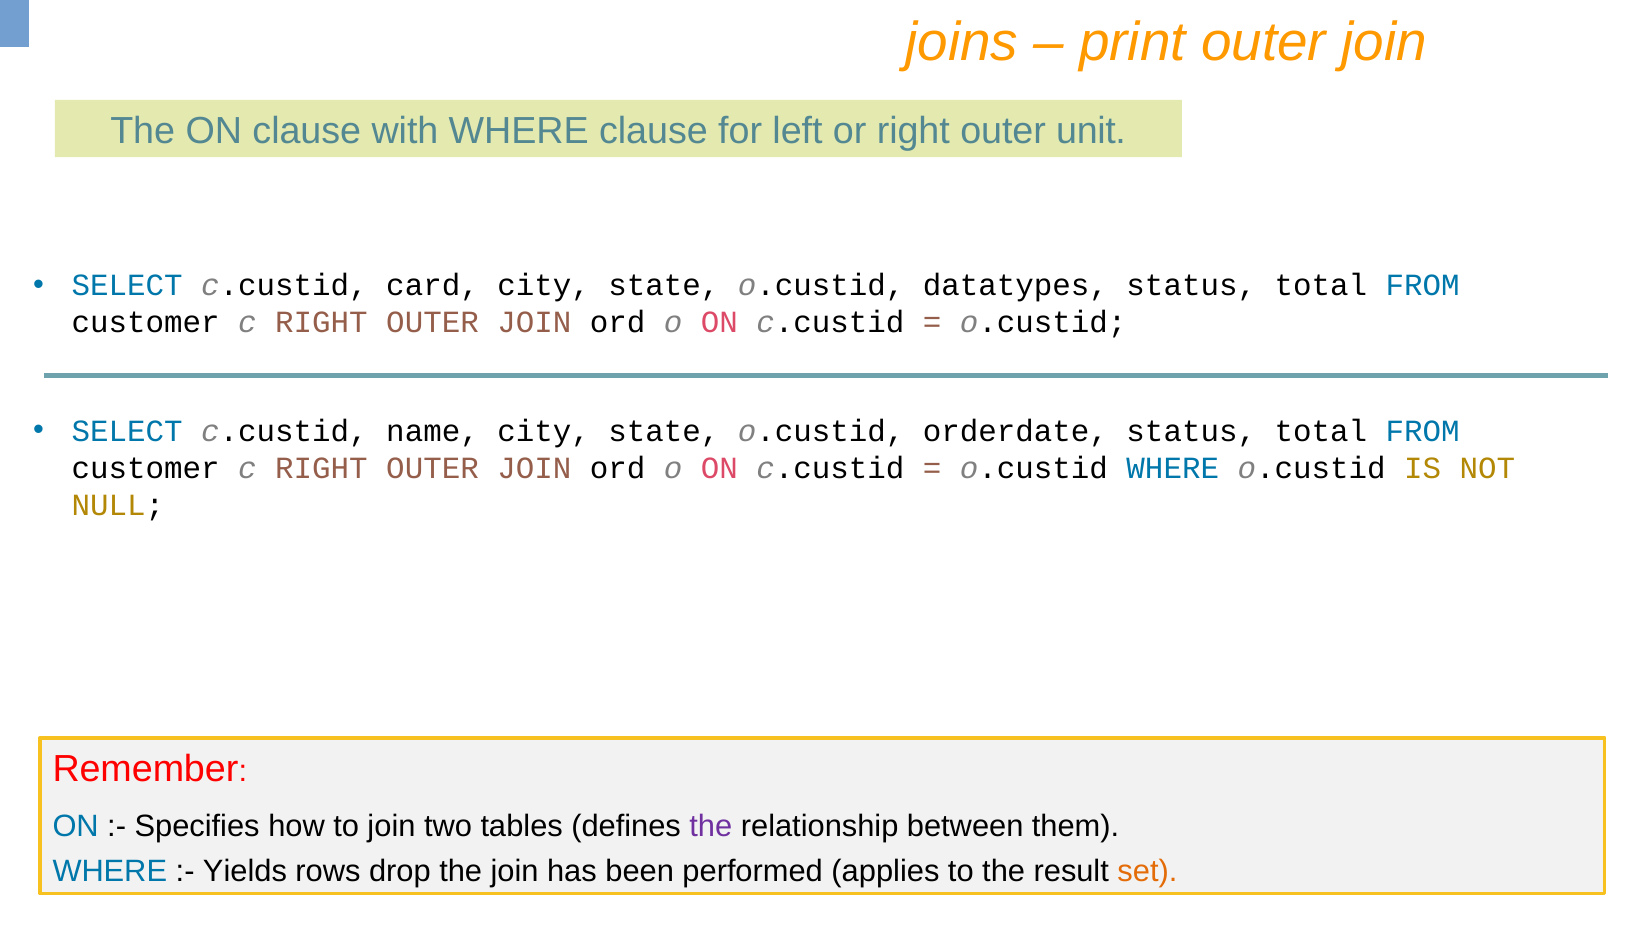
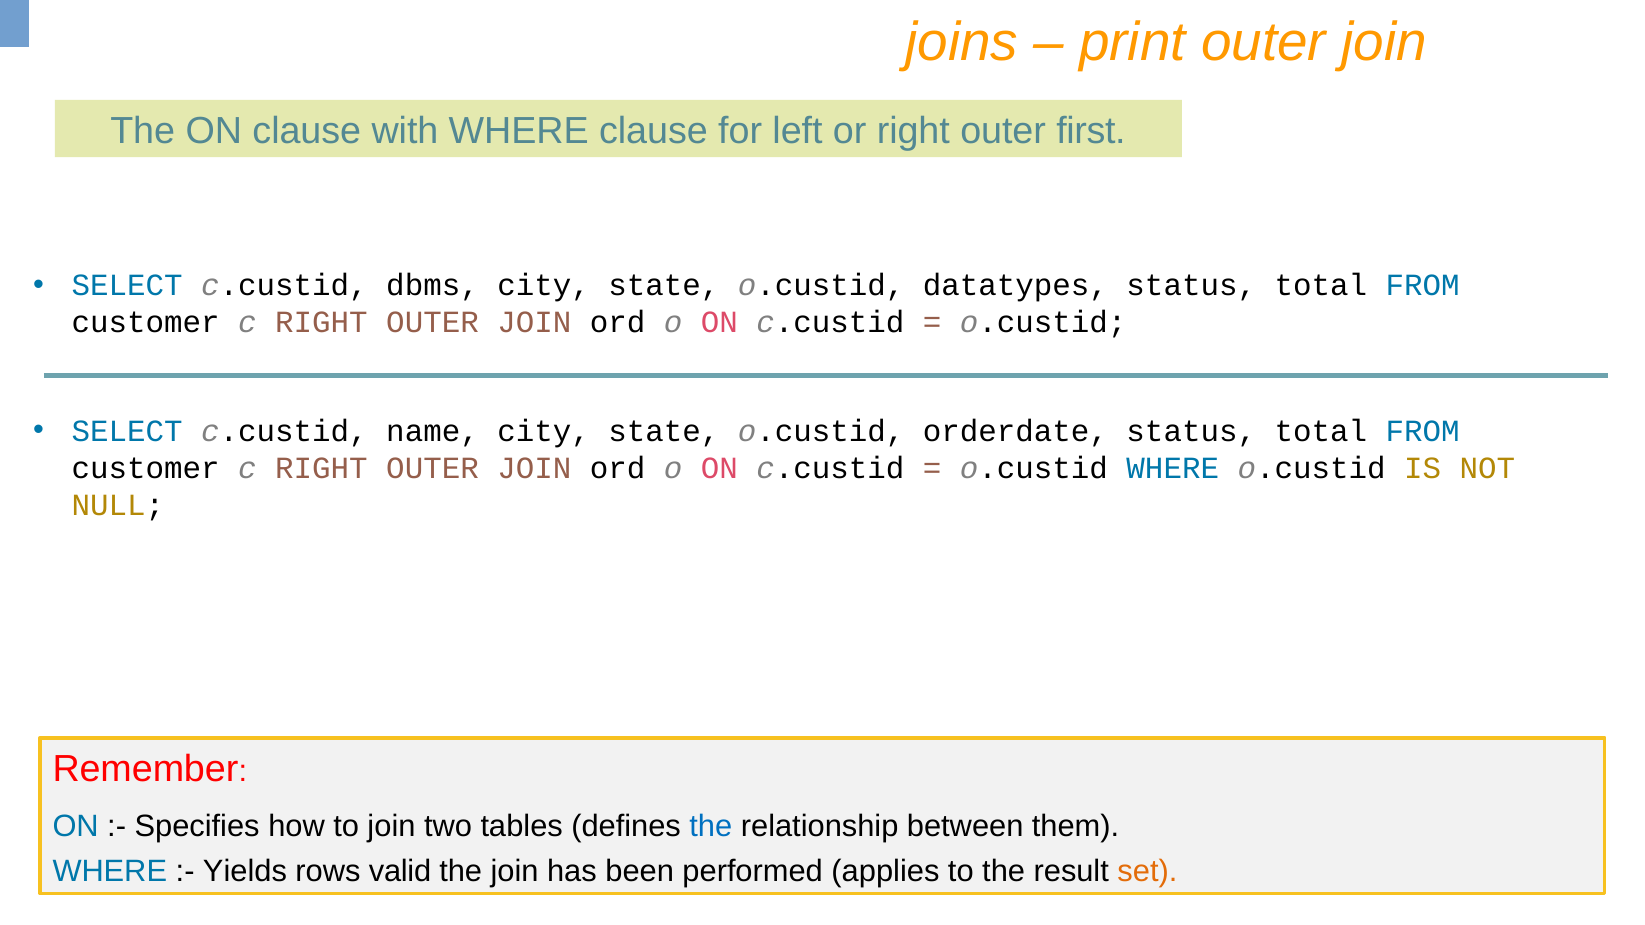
unit: unit -> first
card: card -> dbms
the at (711, 826) colour: purple -> blue
drop: drop -> valid
